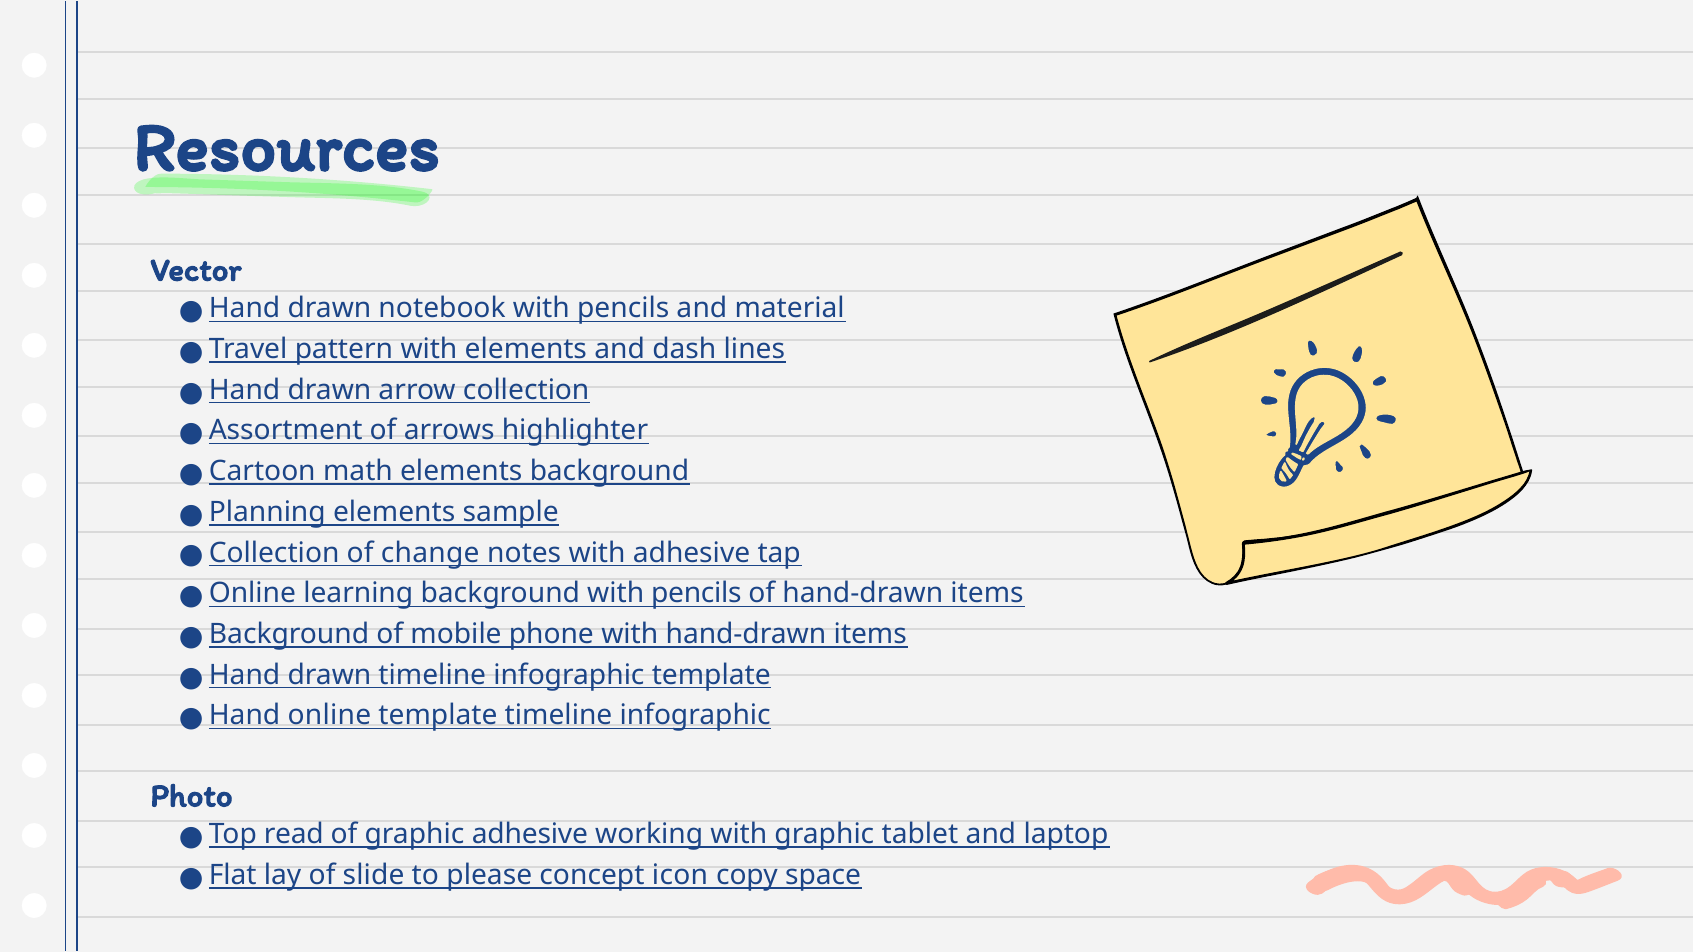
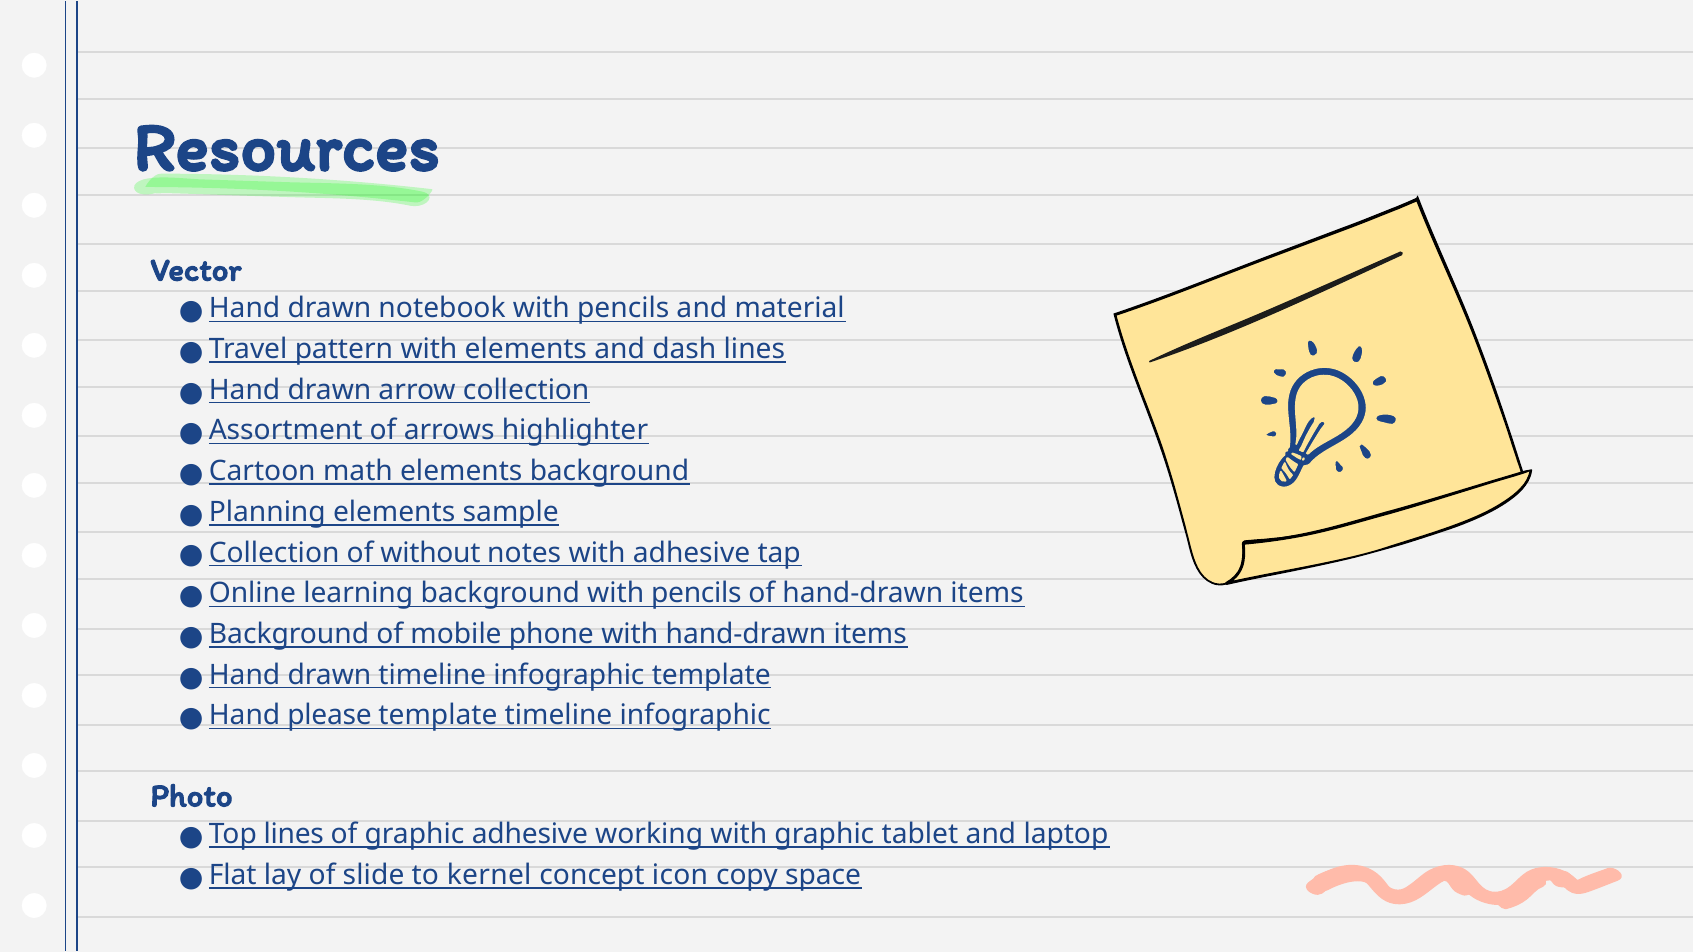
change: change -> without
online: online -> please
read at (294, 835): read -> lines
please: please -> kernel
